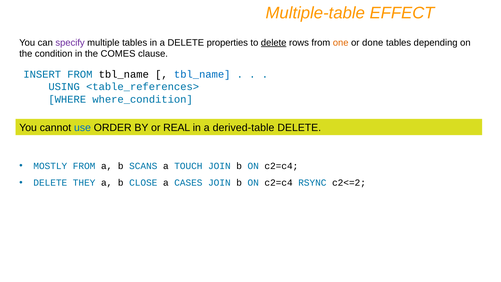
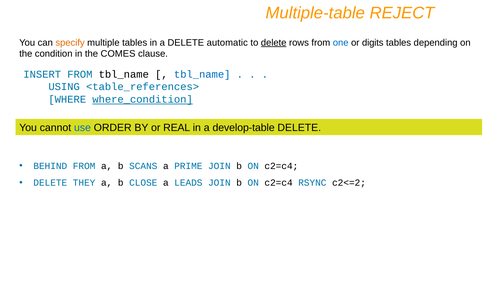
EFFECT: EFFECT -> REJECT
specify colour: purple -> orange
properties: properties -> automatic
one colour: orange -> blue
done: done -> digits
where_condition underline: none -> present
derived-table: derived-table -> develop-table
MOSTLY: MOSTLY -> BEHIND
TOUCH: TOUCH -> PRIME
CASES: CASES -> LEADS
